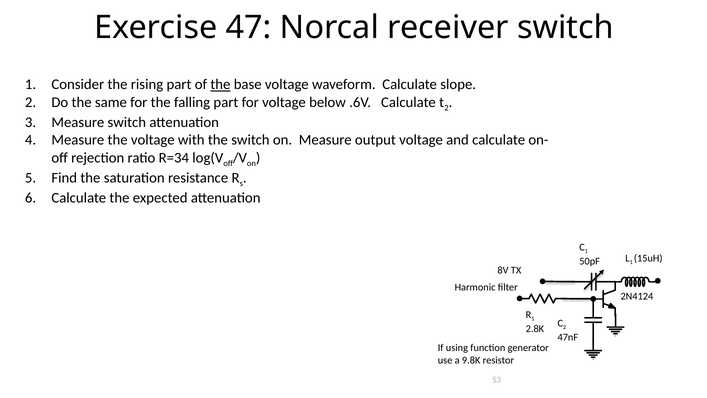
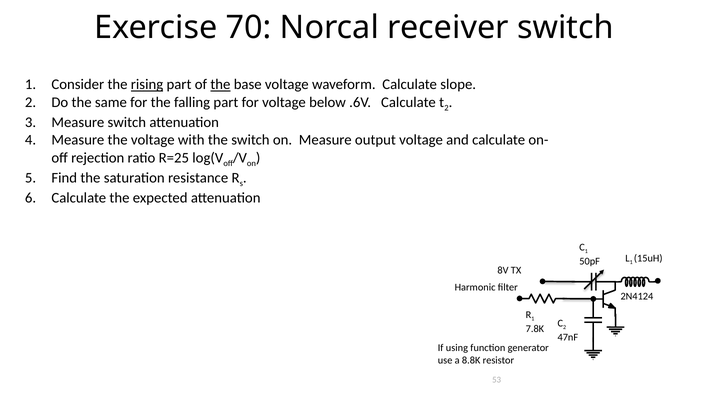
47: 47 -> 70
rising underline: none -> present
R=34: R=34 -> R=25
2.8K: 2.8K -> 7.8K
9.8K: 9.8K -> 8.8K
